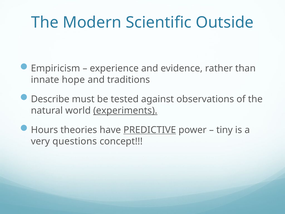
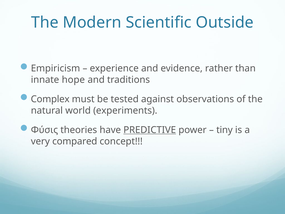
Describe: Describe -> Complex
experiments underline: present -> none
Hours: Hours -> Φύσις
questions: questions -> compared
